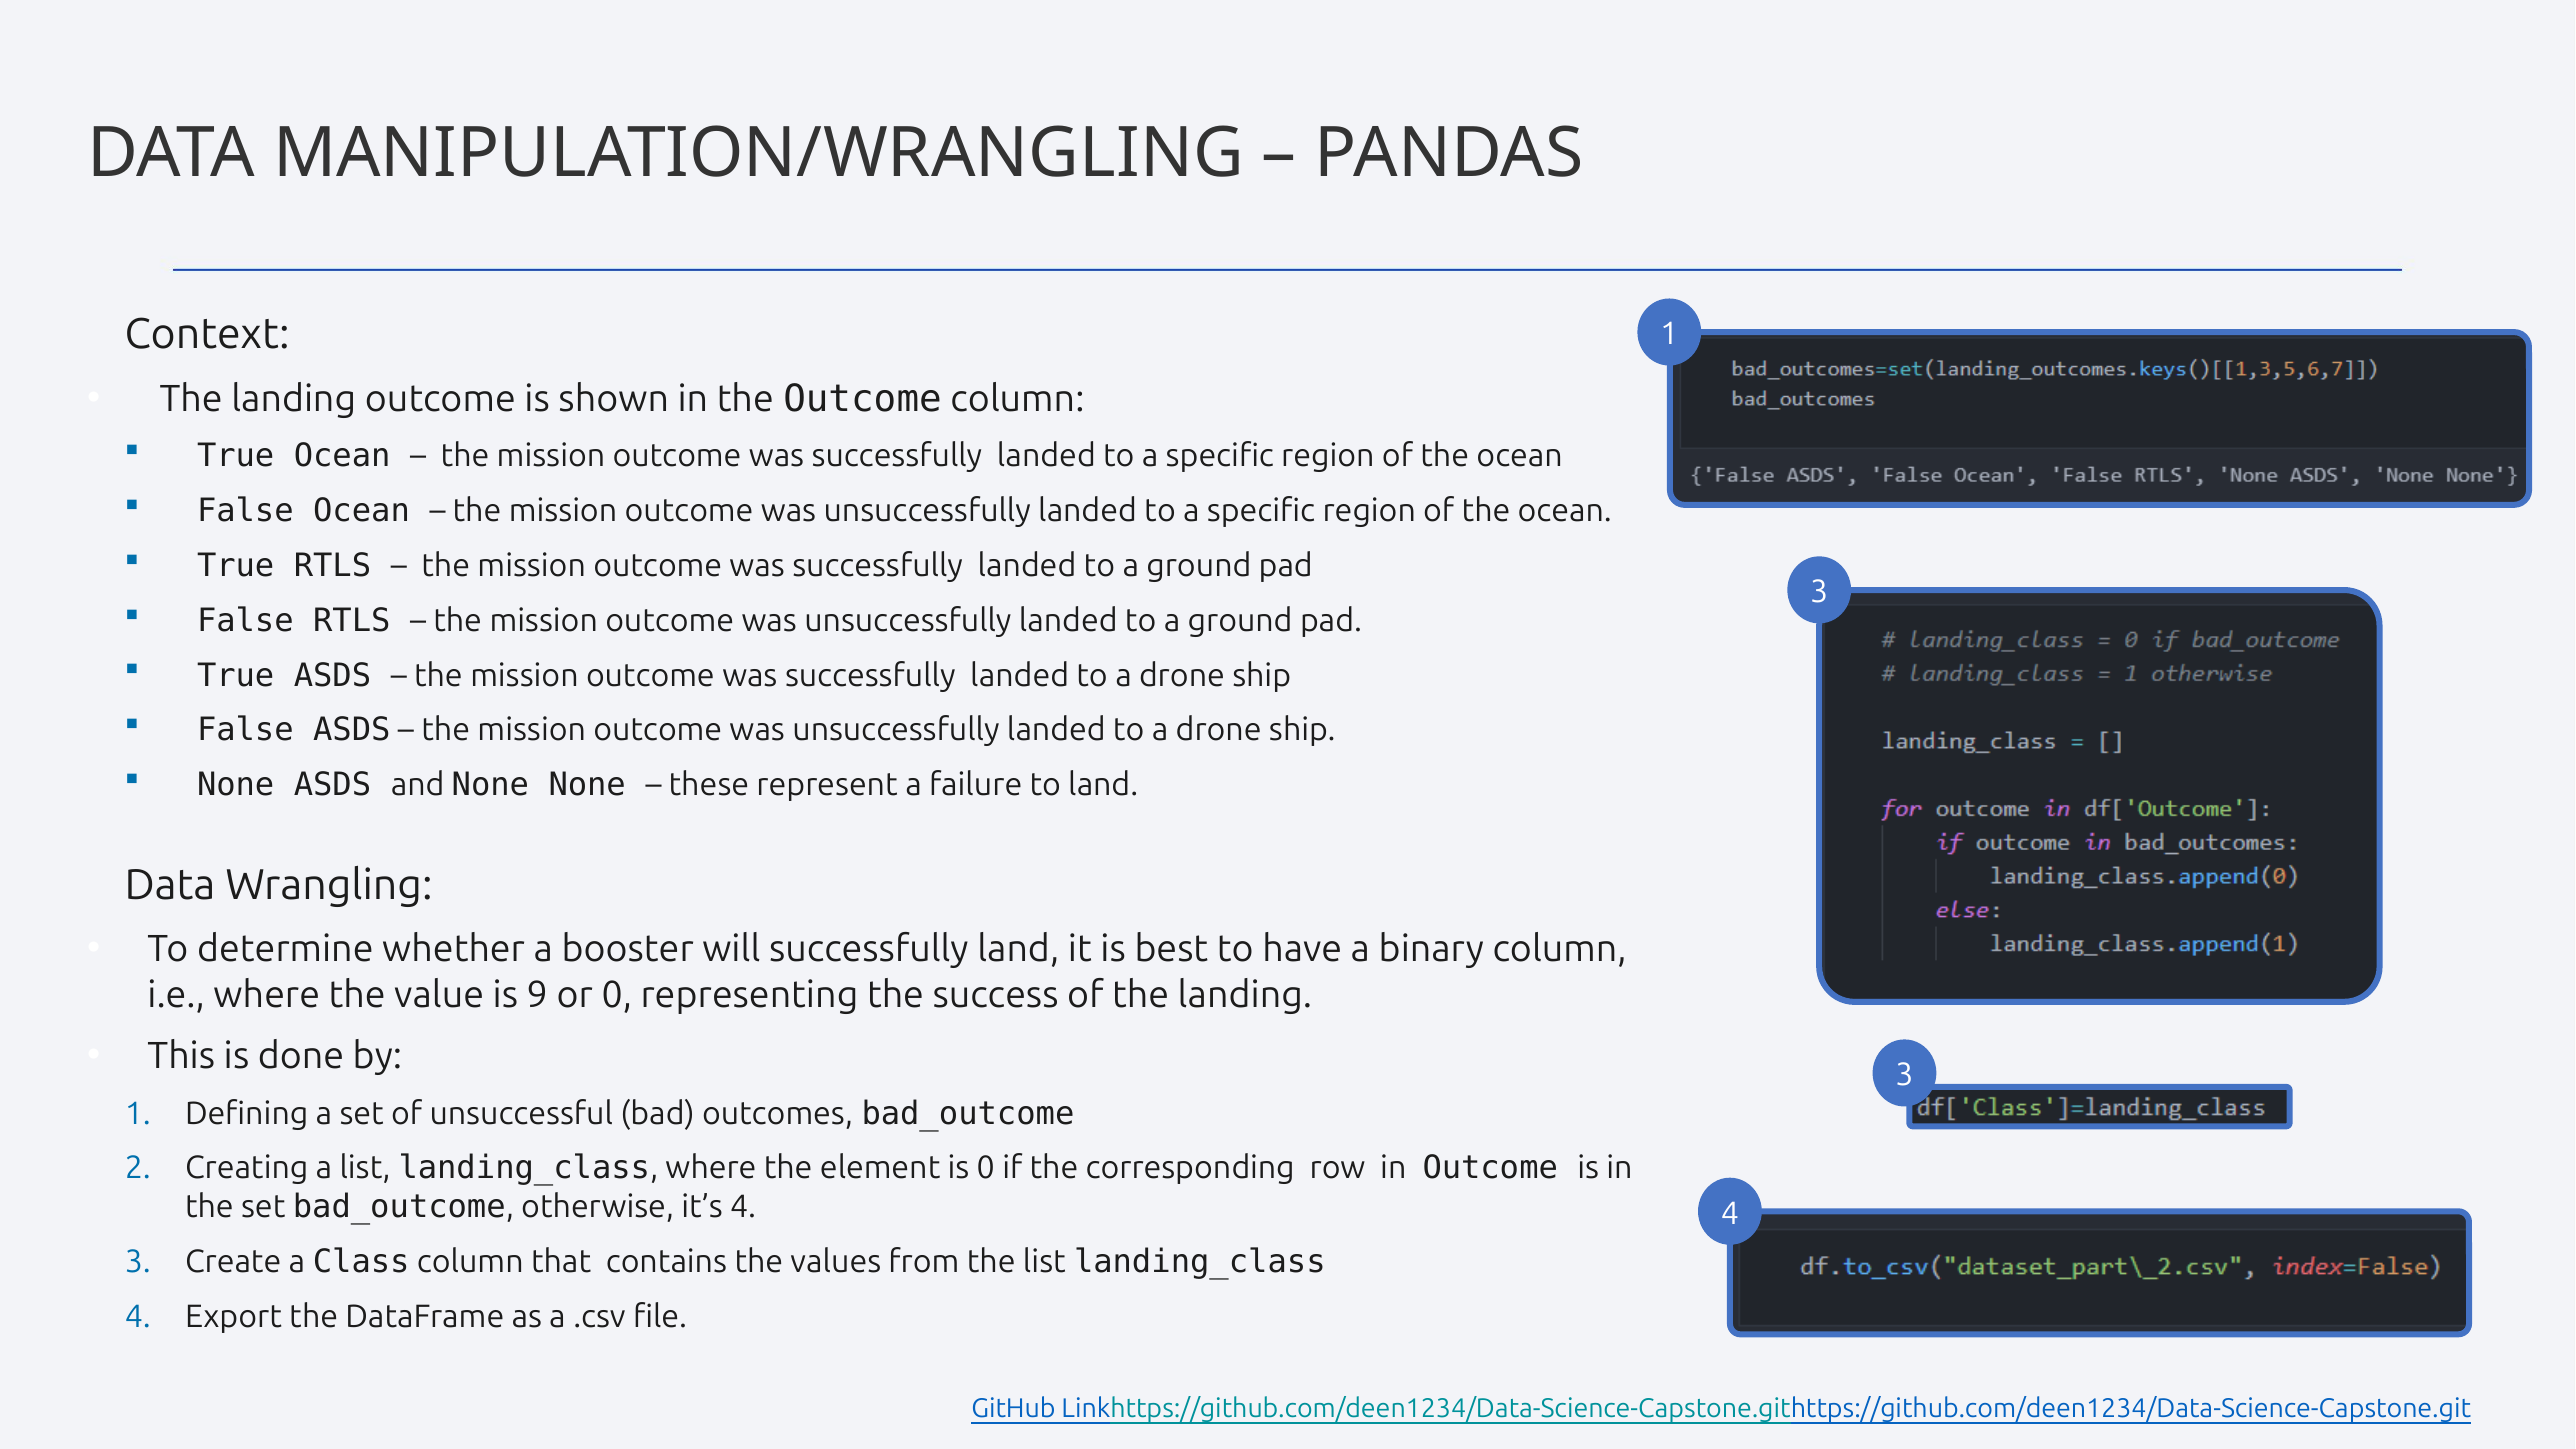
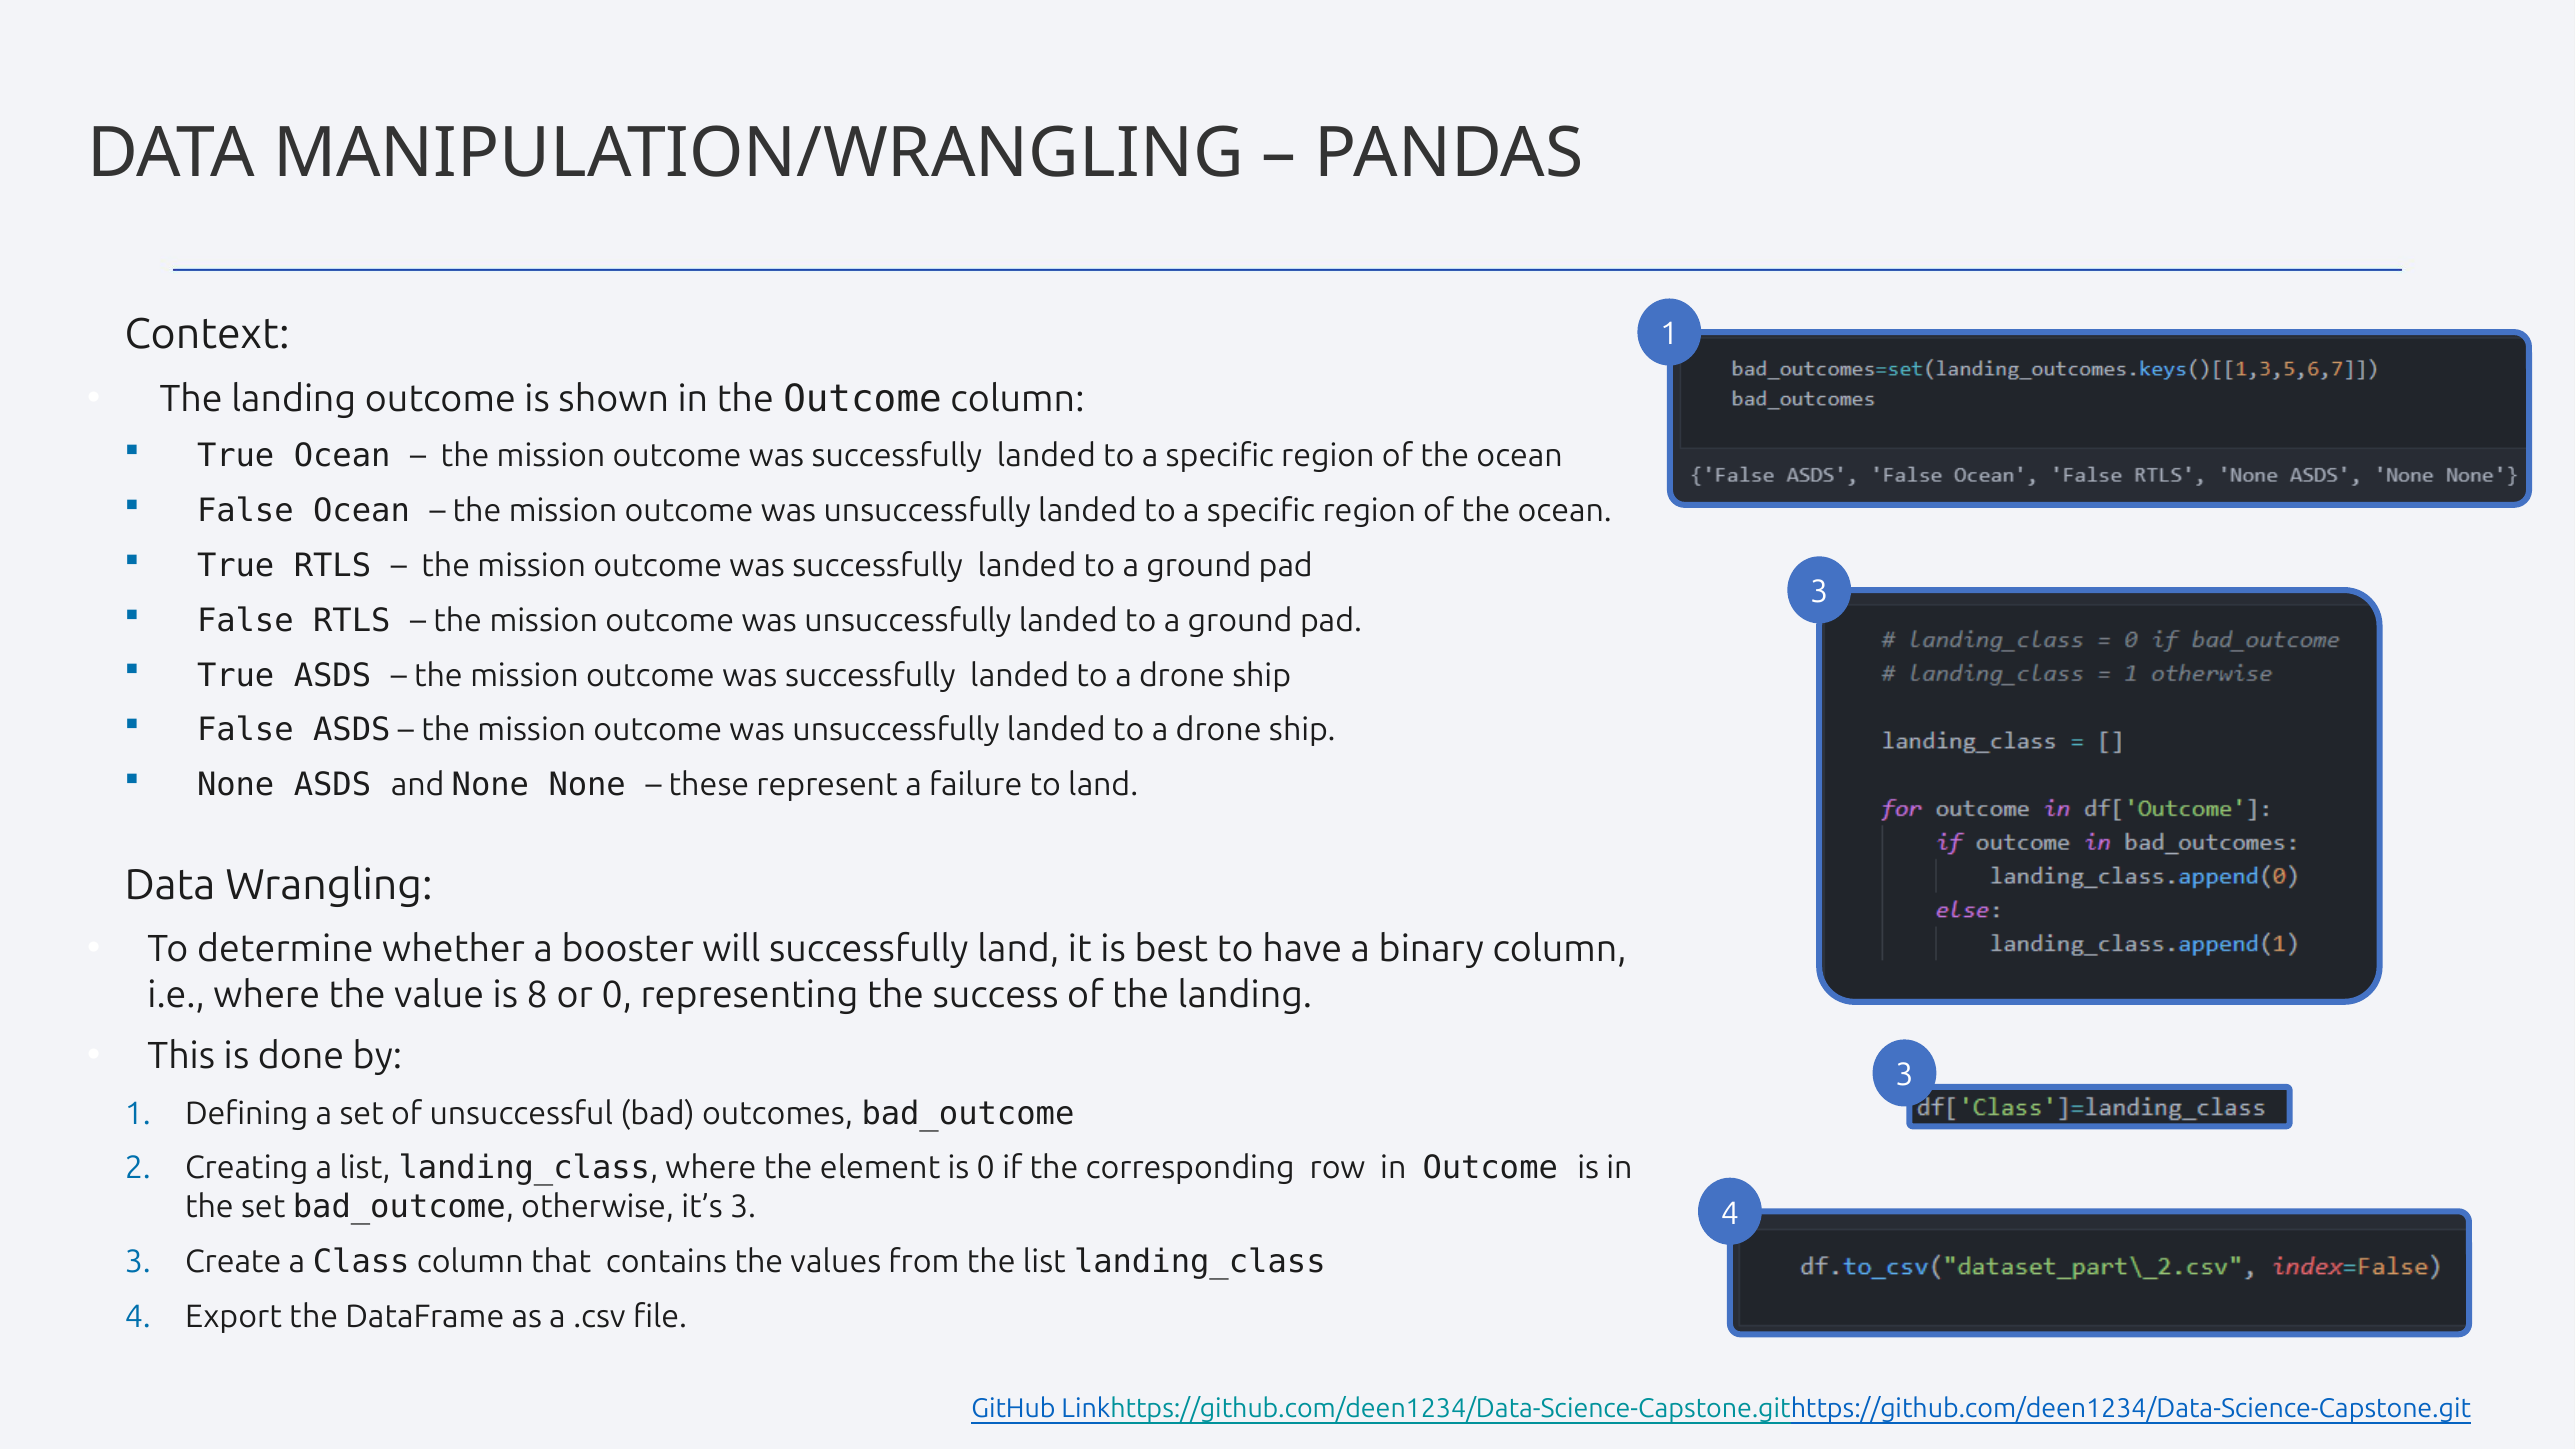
9: 9 -> 8
it’s 4: 4 -> 3
